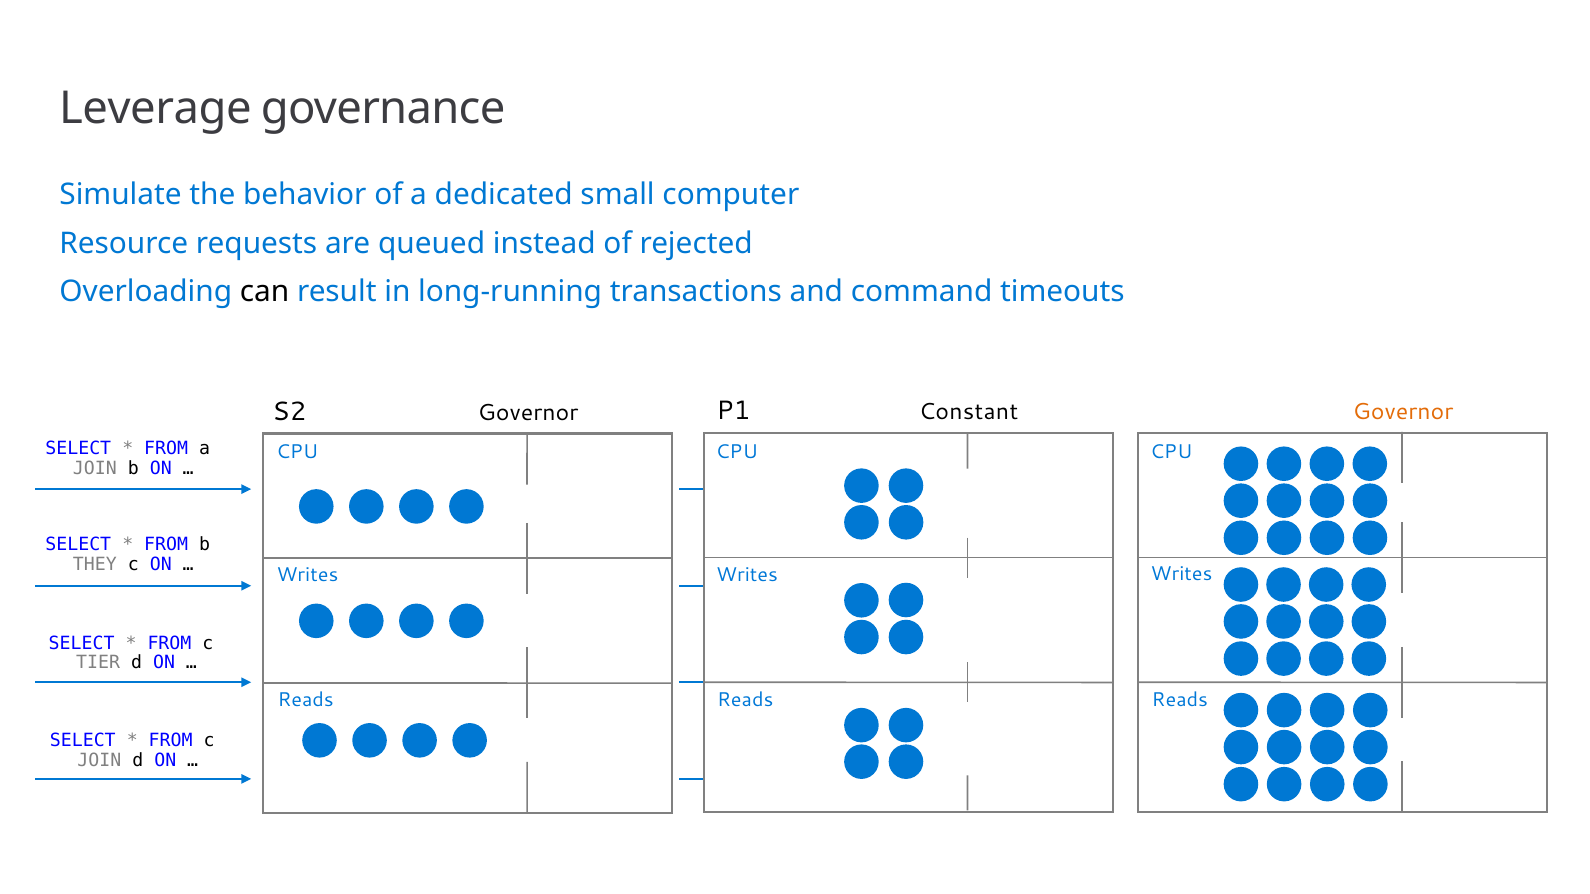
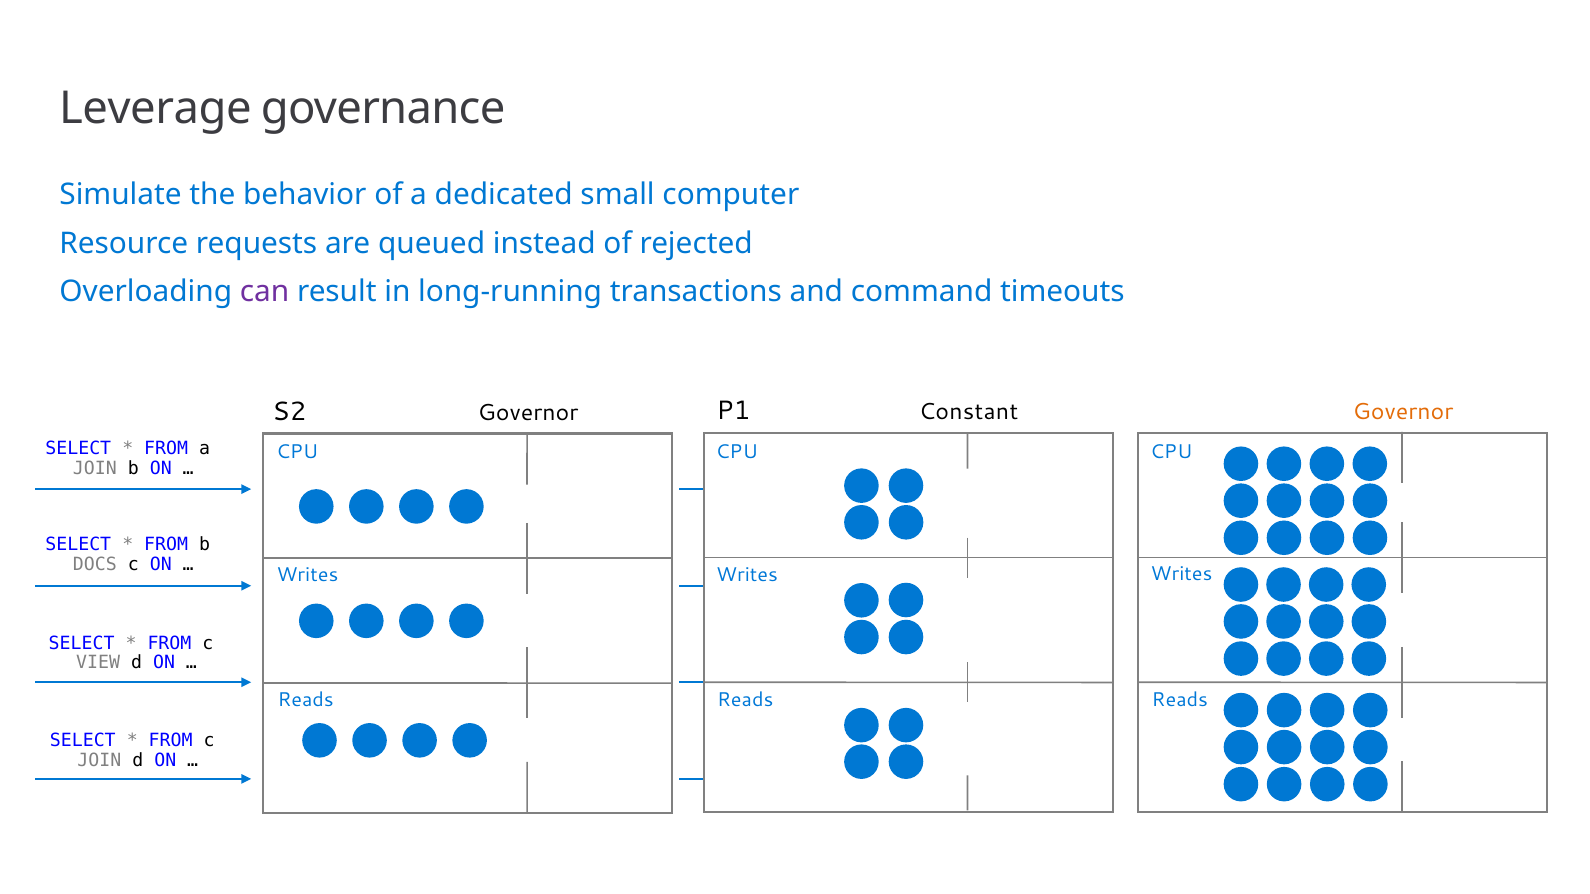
can colour: black -> purple
THEY: THEY -> DOCS
TIER: TIER -> VIEW
